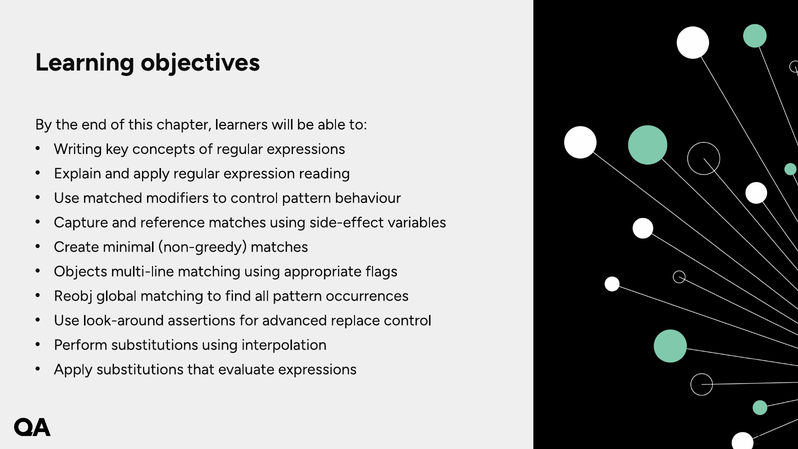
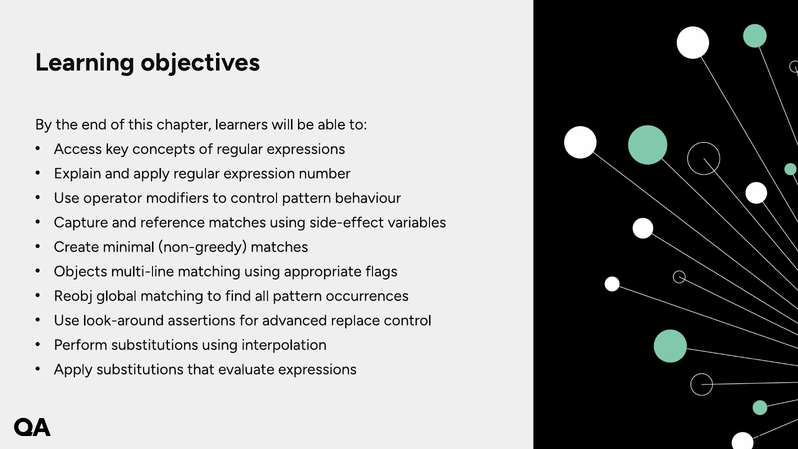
Writing: Writing -> Access
reading: reading -> number
matched: matched -> operator
